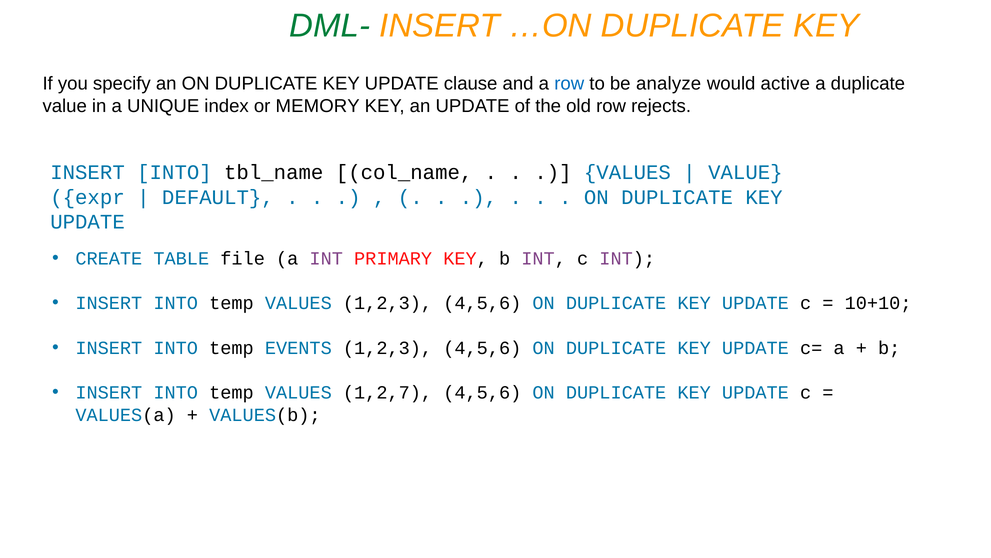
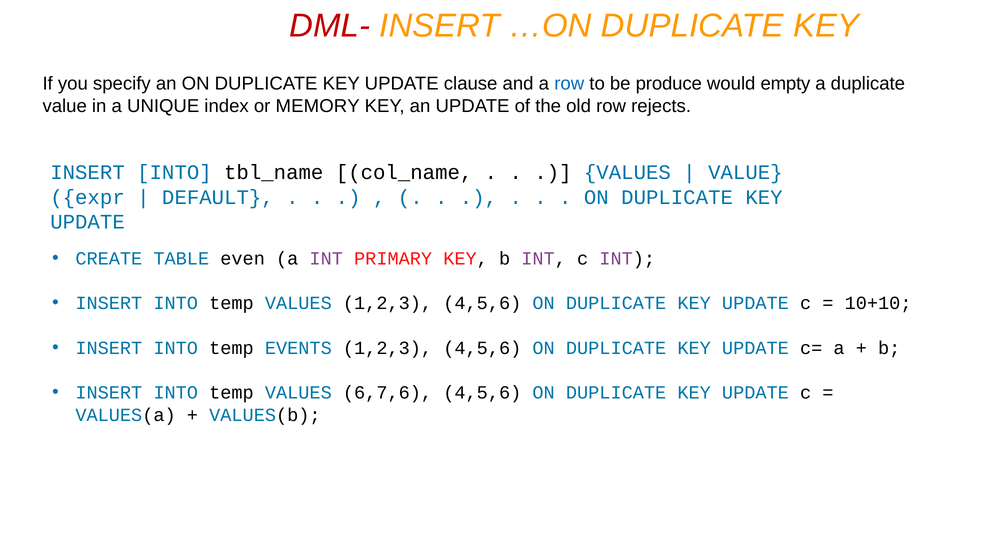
DML- colour: green -> red
analyze: analyze -> produce
active: active -> empty
file: file -> even
1,2,7: 1,2,7 -> 6,7,6
